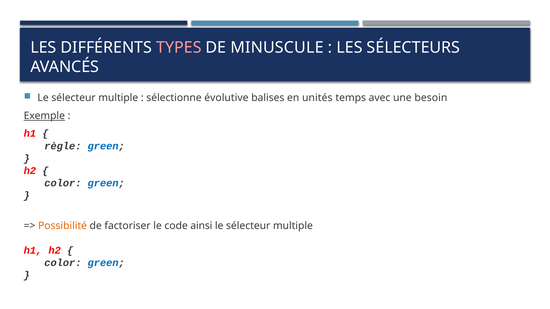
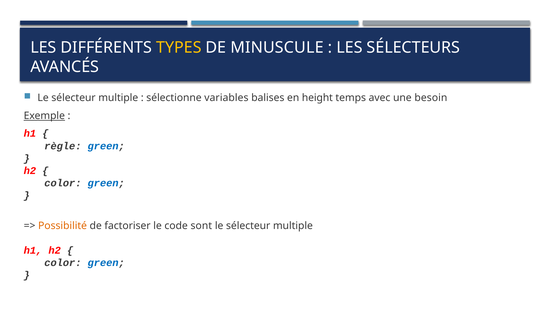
TYPES colour: pink -> yellow
évolutive: évolutive -> variables
unités: unités -> height
ainsi: ainsi -> sont
